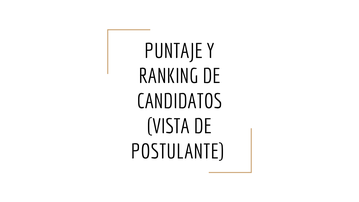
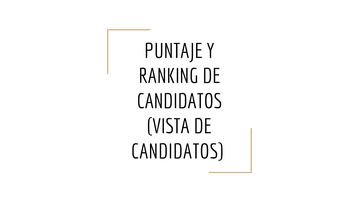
POSTULANTE at (177, 152): POSTULANTE -> CANDIDATOS
